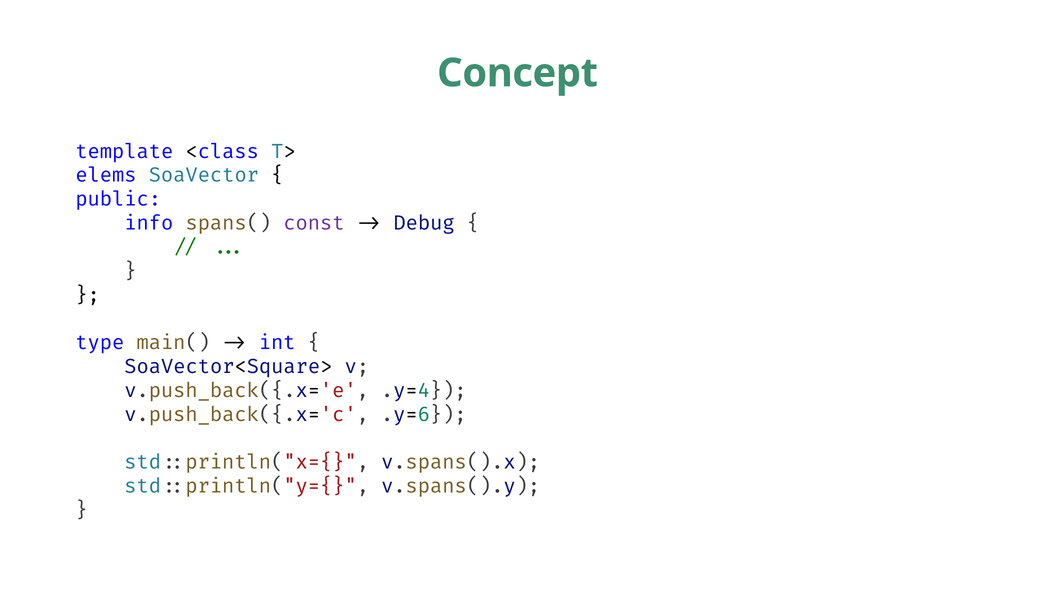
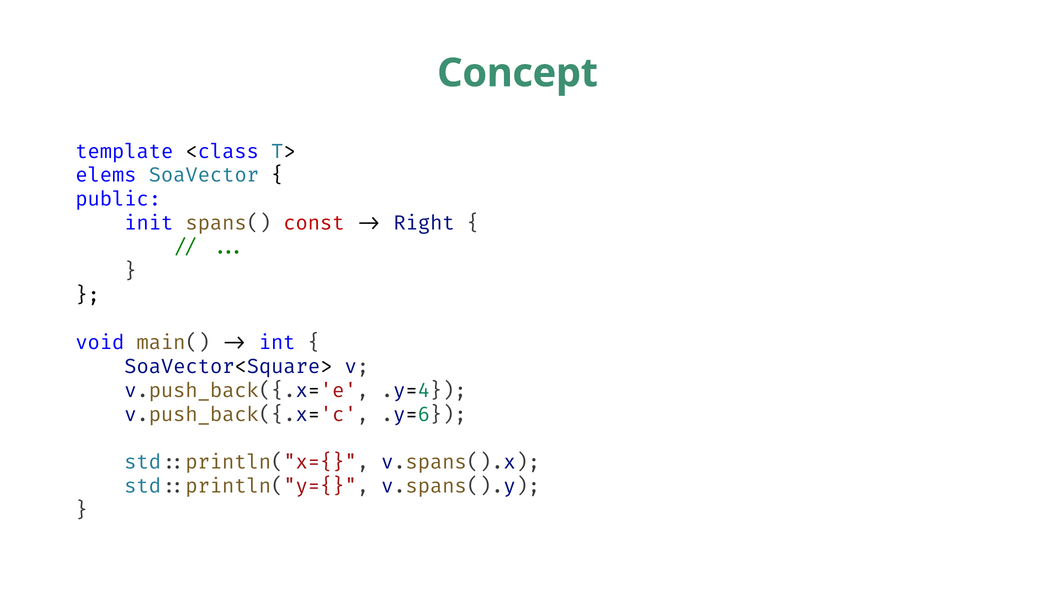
info: info -> init
const colour: purple -> red
Debug: Debug -> Right
type: type -> void
